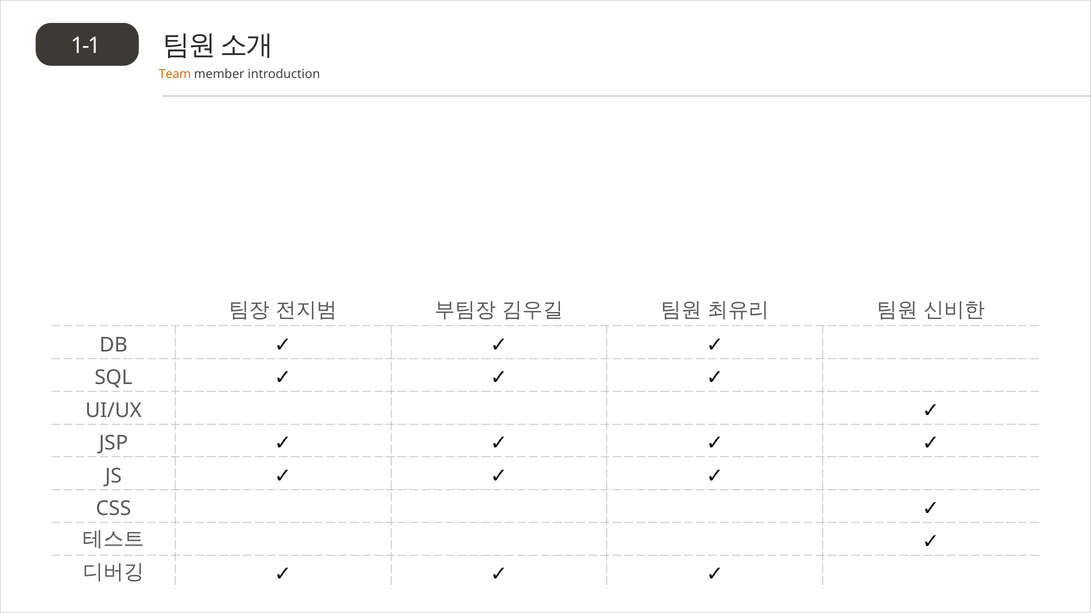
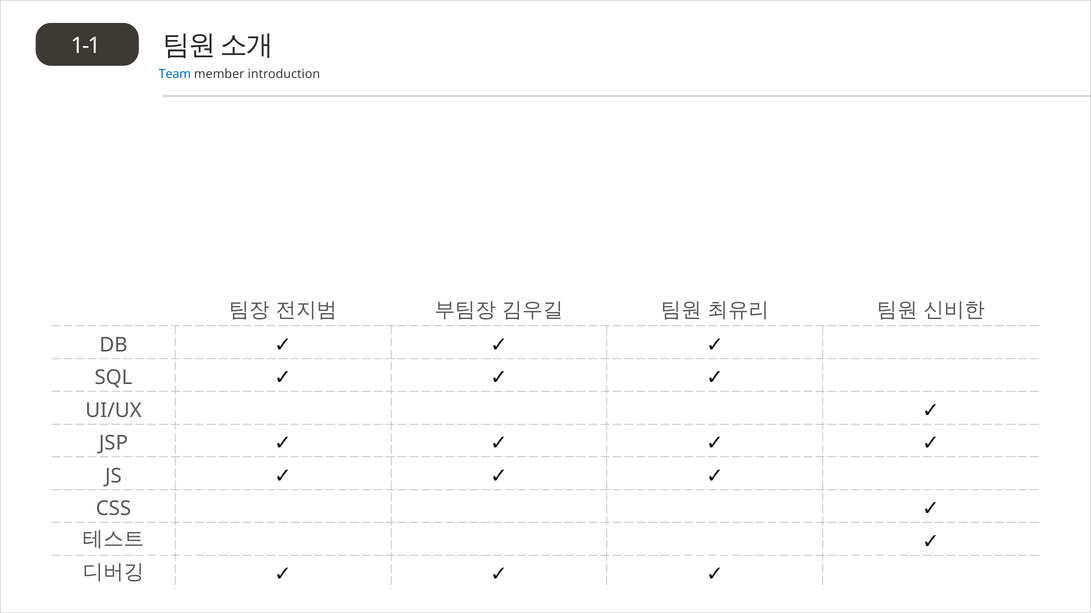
Team colour: orange -> blue
